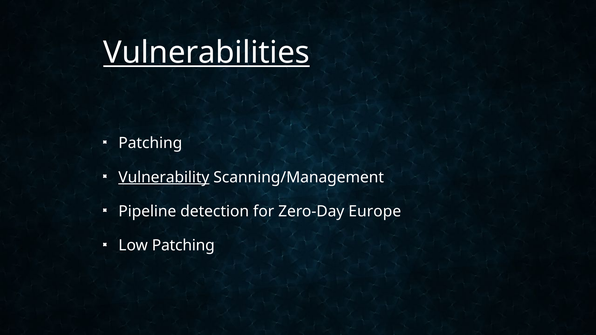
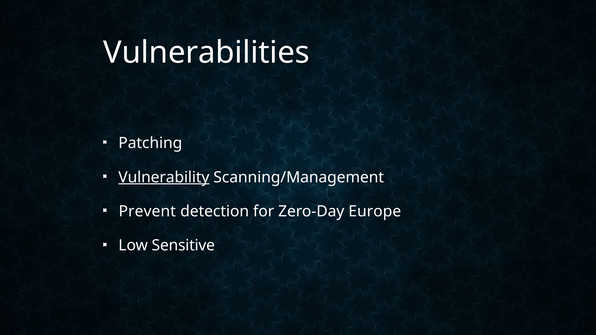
Vulnerabilities underline: present -> none
Pipeline: Pipeline -> Prevent
Low Patching: Patching -> Sensitive
